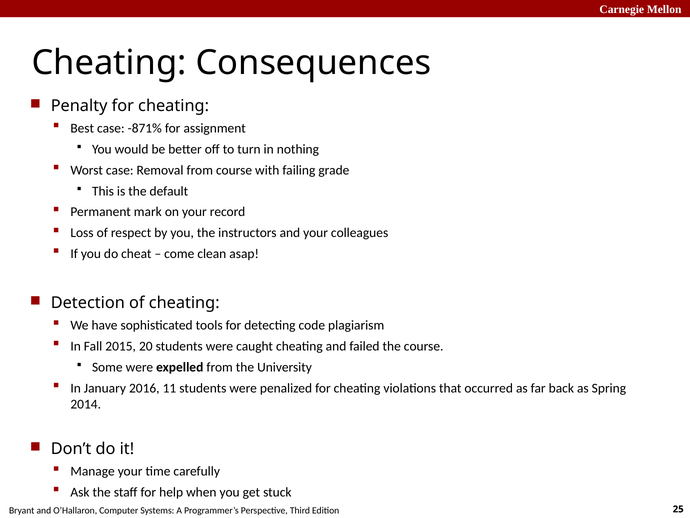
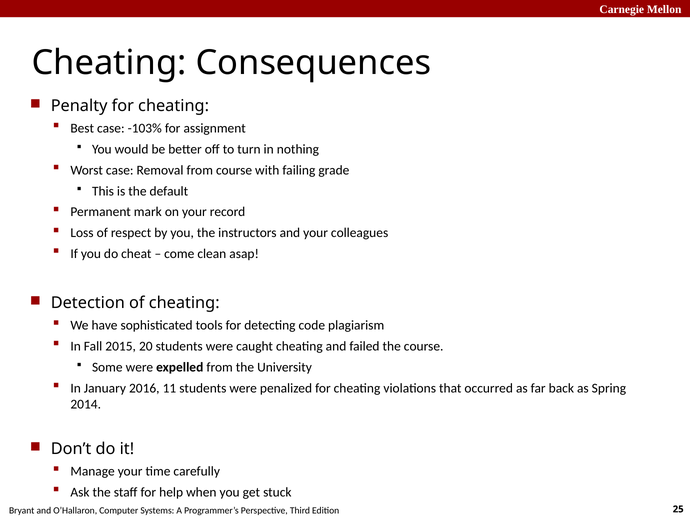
-871%: -871% -> -103%
